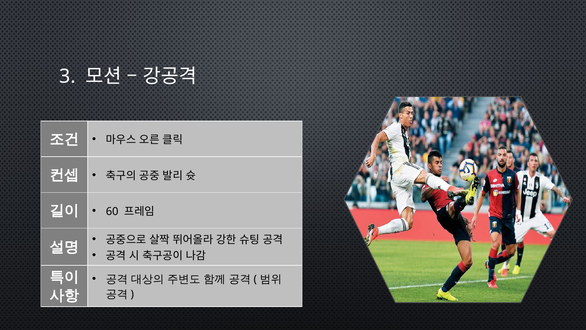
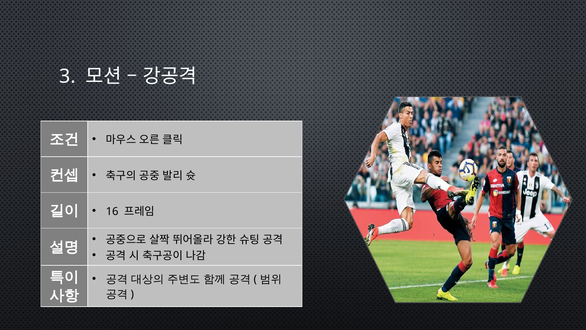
60: 60 -> 16
